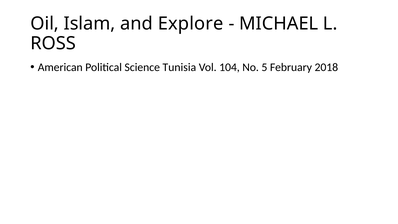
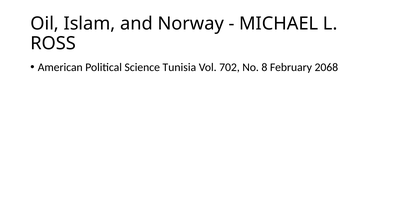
Explore: Explore -> Norway
104: 104 -> 702
5: 5 -> 8
2018: 2018 -> 2068
